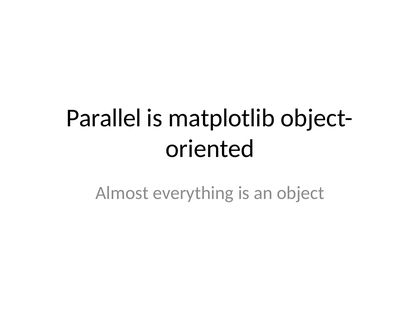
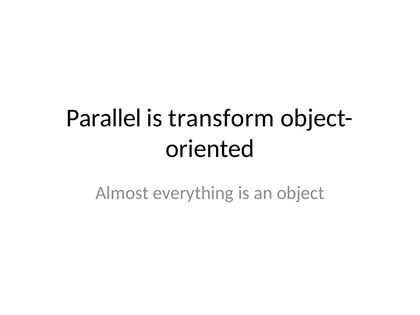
matplotlib: matplotlib -> transform
